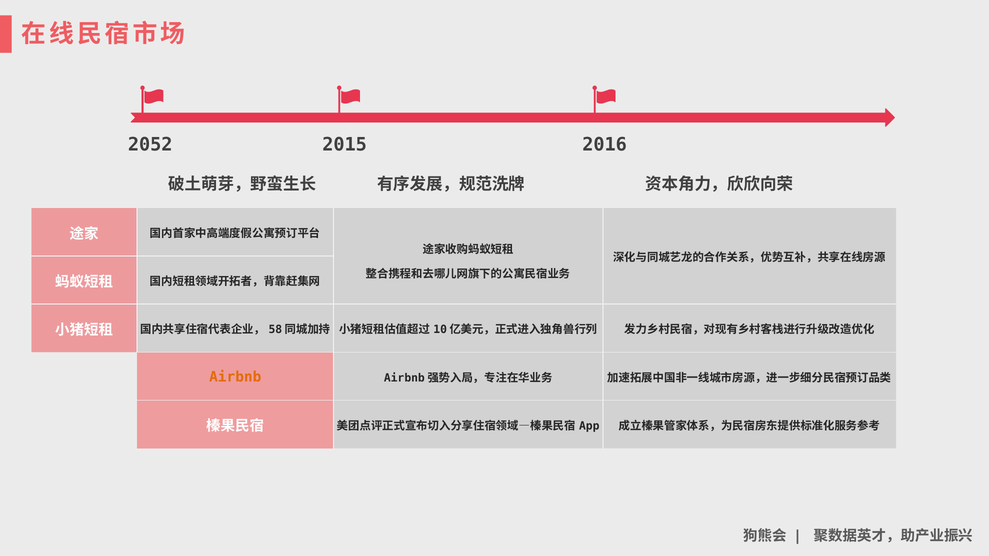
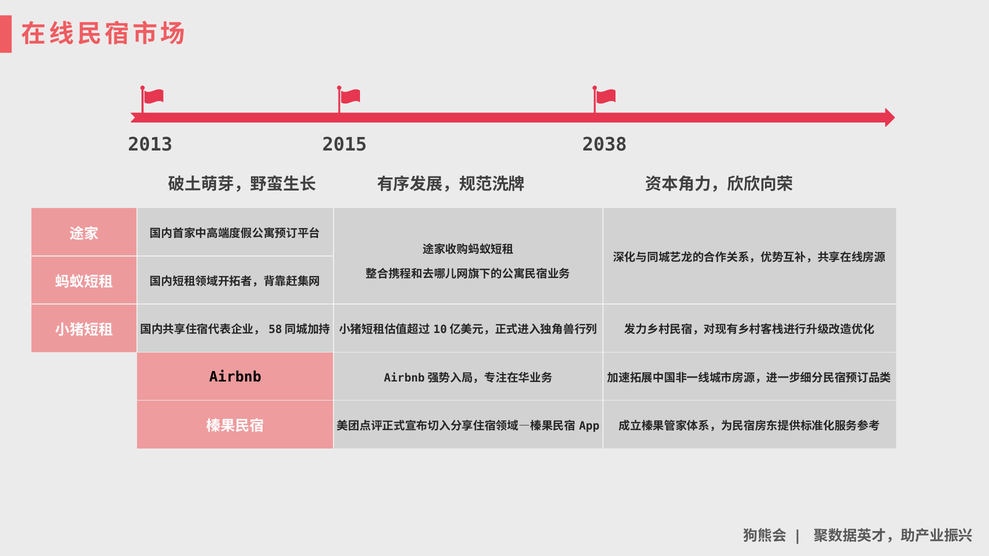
2052: 2052 -> 2013
2016: 2016 -> 2038
Airbnb colour: orange -> black
